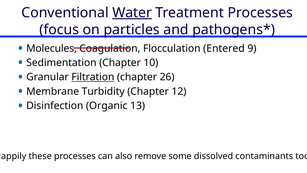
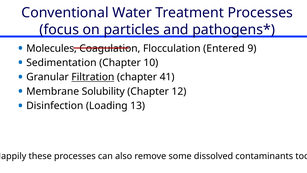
Water underline: present -> none
26: 26 -> 41
Turbidity: Turbidity -> Solubility
Organic: Organic -> Loading
